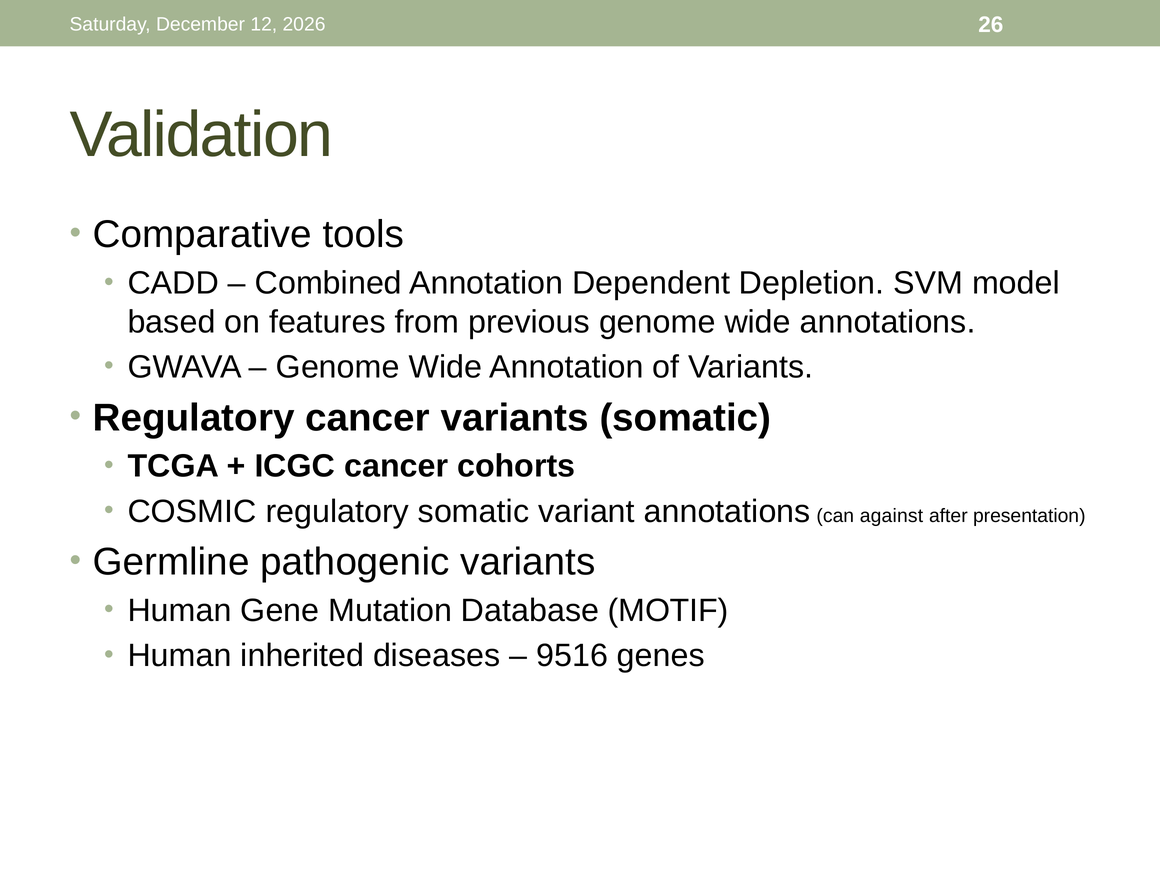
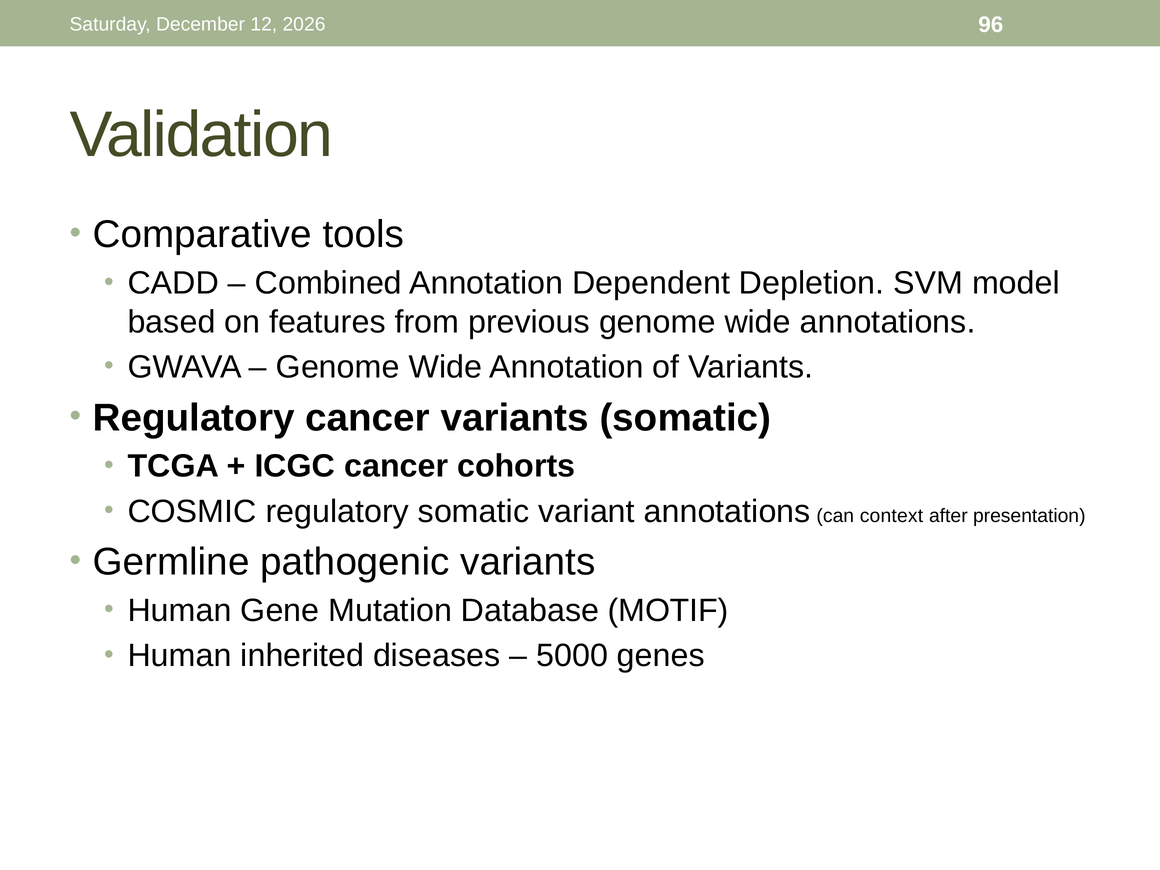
26: 26 -> 96
against: against -> context
9516: 9516 -> 5000
